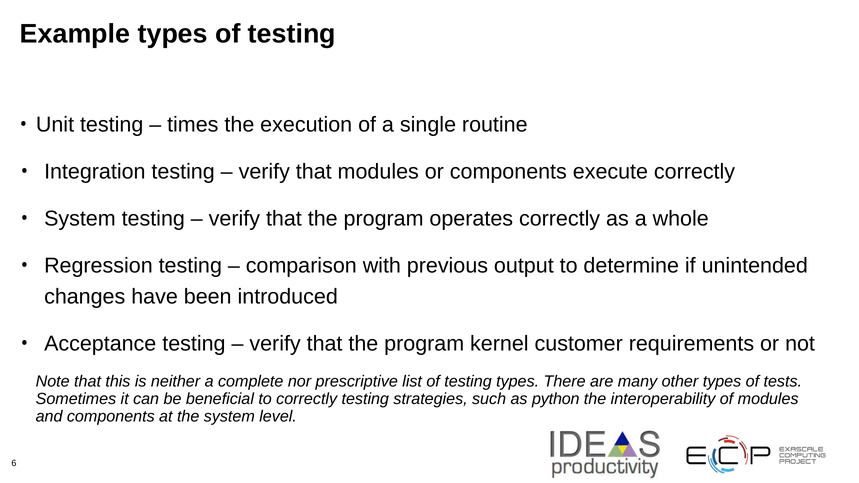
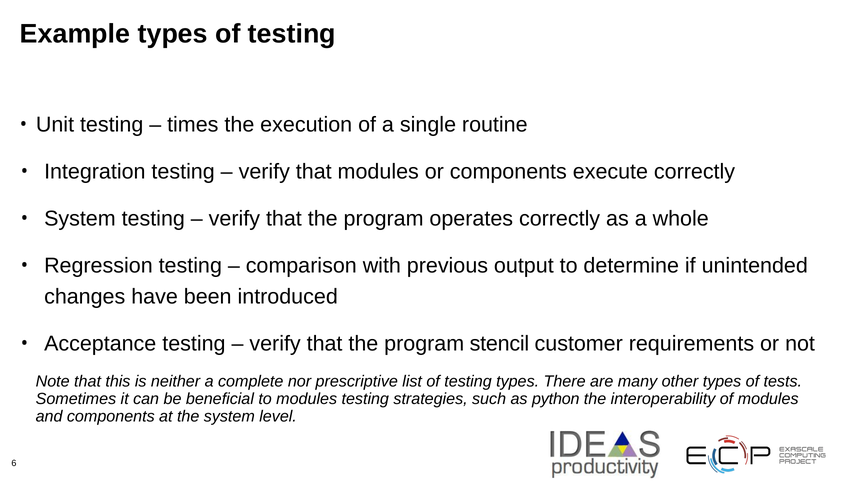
kernel: kernel -> stencil
to correctly: correctly -> modules
